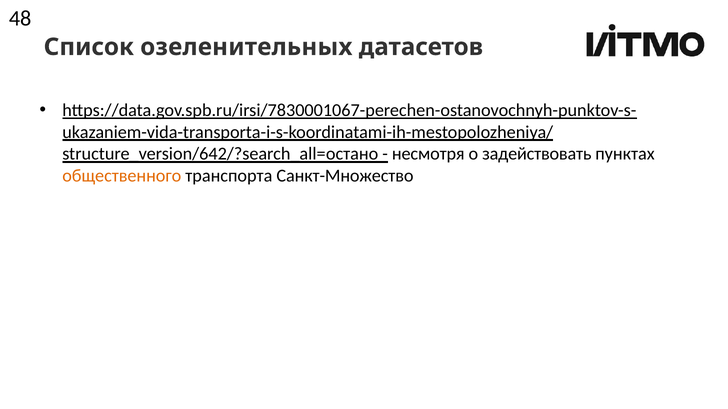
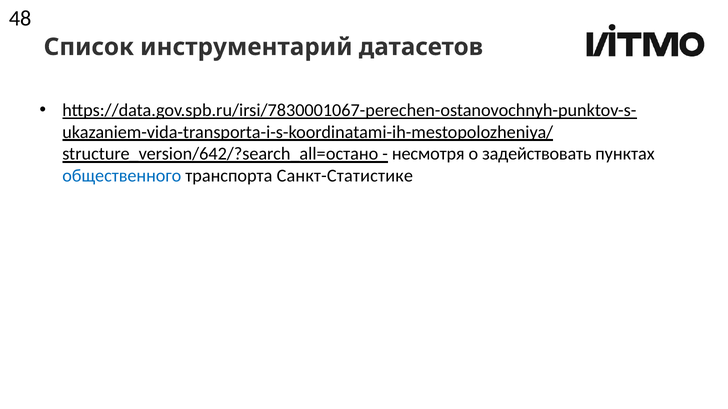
озеленительных: озеленительных -> инструментарий
общественного colour: orange -> blue
Санкт-Множество: Санкт-Множество -> Санкт-Статистике
